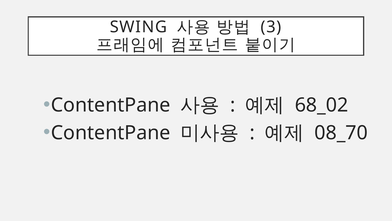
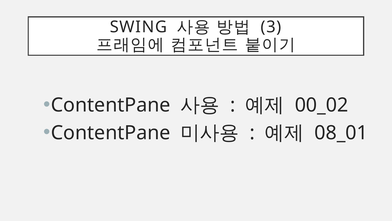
68_02: 68_02 -> 00_02
08_70: 08_70 -> 08_01
